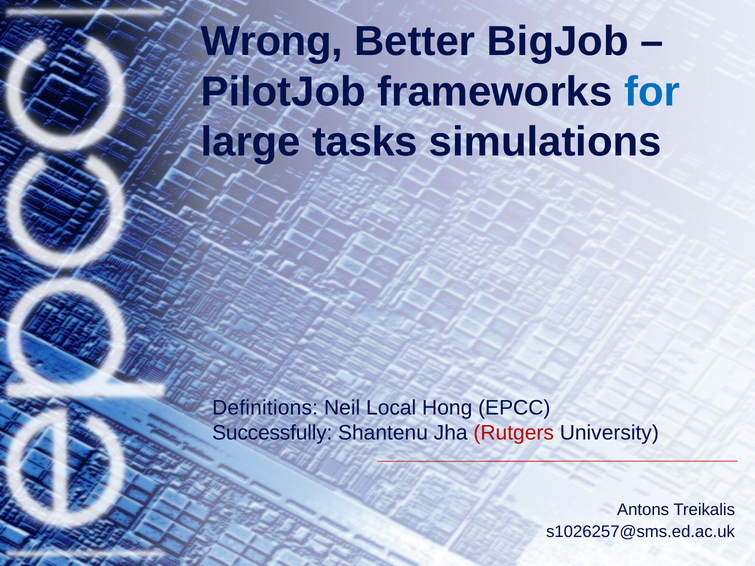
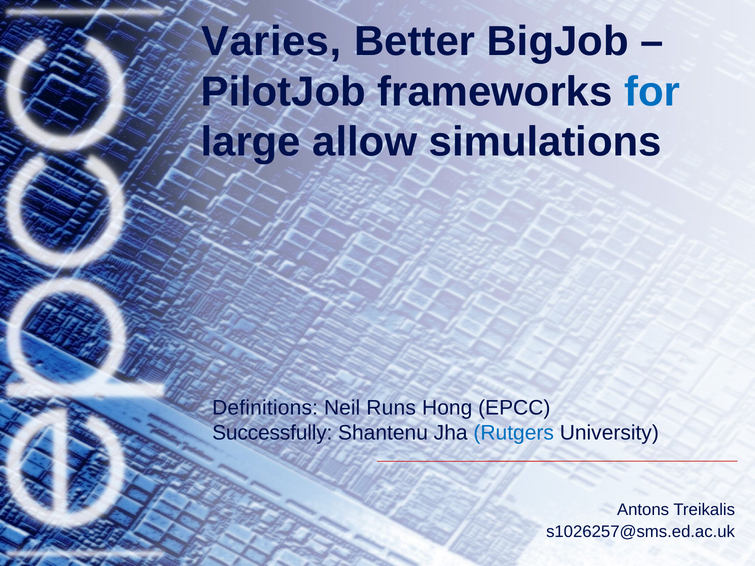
Wrong: Wrong -> Varies
tasks: tasks -> allow
Local: Local -> Runs
Rutgers colour: red -> blue
